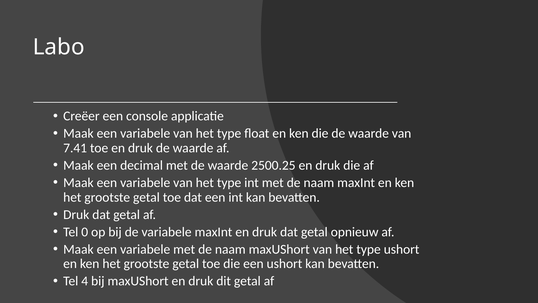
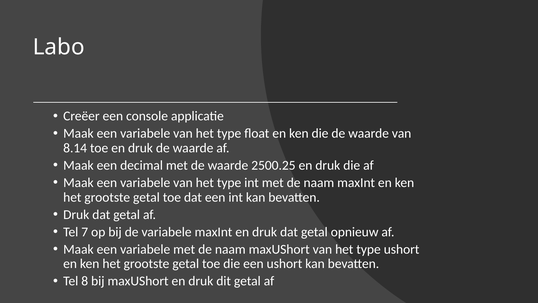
7.41: 7.41 -> 8.14
0: 0 -> 7
4: 4 -> 8
